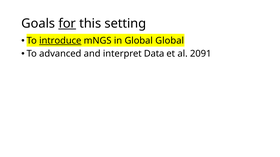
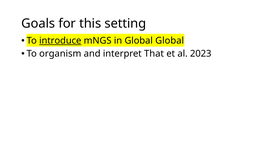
for underline: present -> none
advanced: advanced -> organism
Data: Data -> That
2091: 2091 -> 2023
